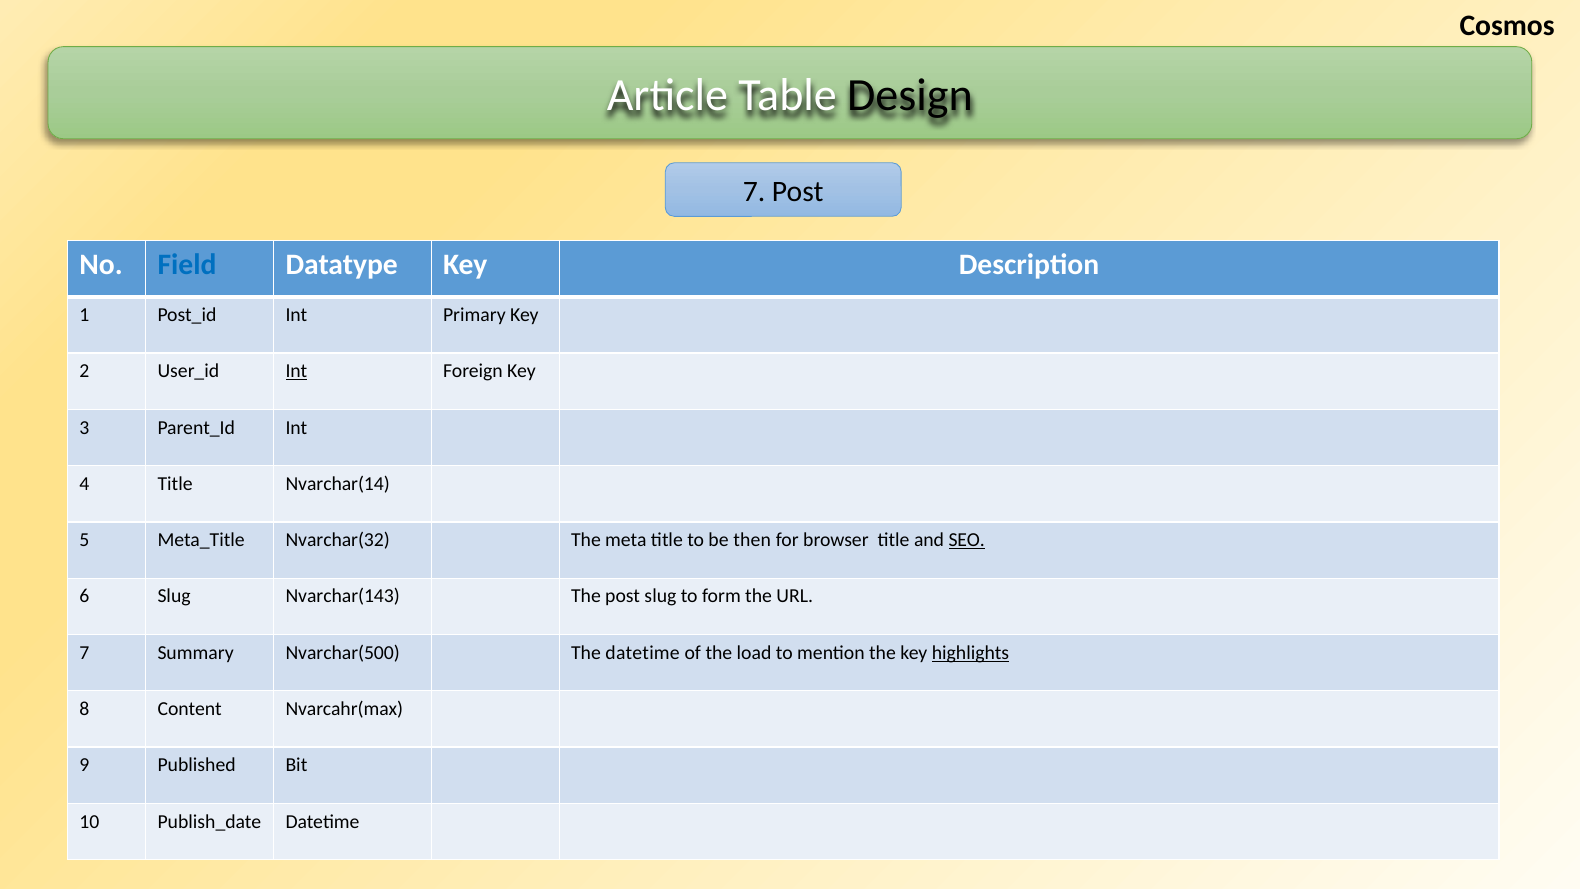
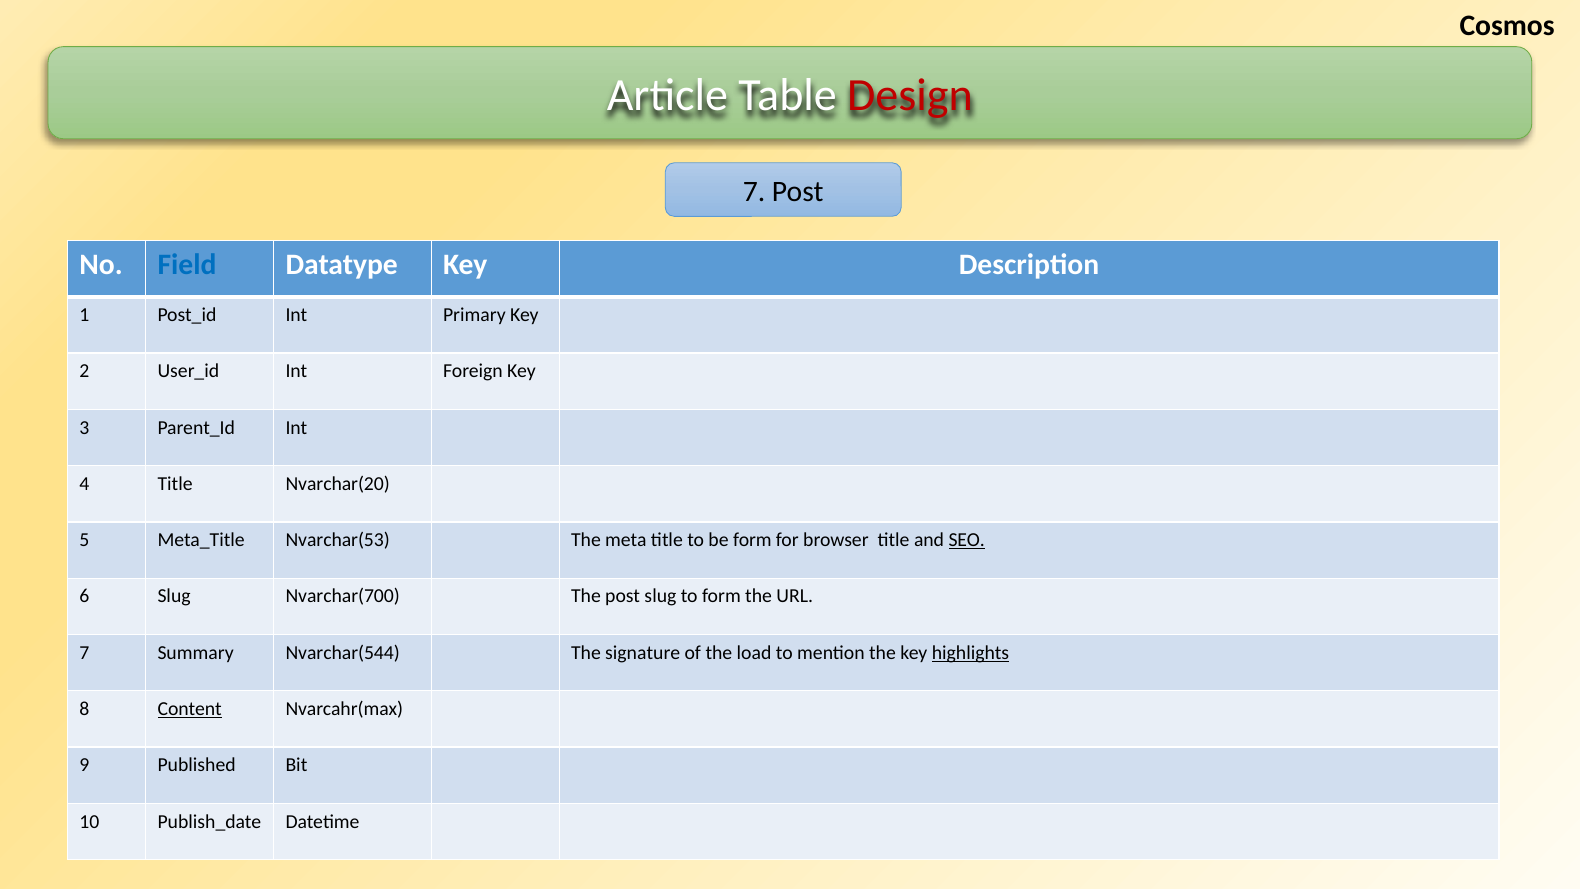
Design colour: black -> red
Int at (296, 371) underline: present -> none
Nvarchar(14: Nvarchar(14 -> Nvarchar(20
Nvarchar(32: Nvarchar(32 -> Nvarchar(53
be then: then -> form
Nvarchar(143: Nvarchar(143 -> Nvarchar(700
Nvarchar(500: Nvarchar(500 -> Nvarchar(544
The datetime: datetime -> signature
Content underline: none -> present
